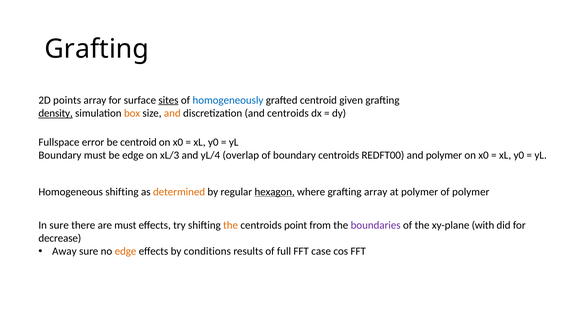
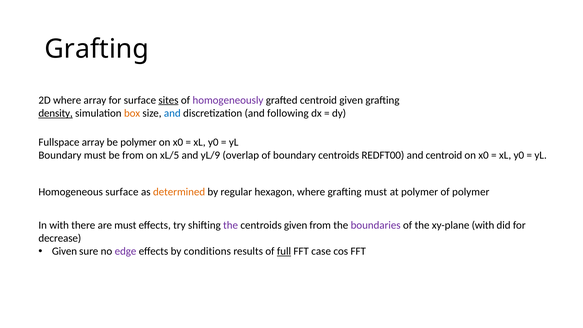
2D points: points -> where
homogeneously colour: blue -> purple
and at (172, 113) colour: orange -> blue
and centroids: centroids -> following
Fullspace error: error -> array
be centroid: centroid -> polymer
be edge: edge -> from
xL/3: xL/3 -> xL/5
yL/4: yL/4 -> yL/9
and polymer: polymer -> centroid
Homogeneous shifting: shifting -> surface
hexagon underline: present -> none
grafting array: array -> must
In sure: sure -> with
the at (231, 225) colour: orange -> purple
centroids point: point -> given
Away at (64, 251): Away -> Given
edge at (126, 251) colour: orange -> purple
full underline: none -> present
